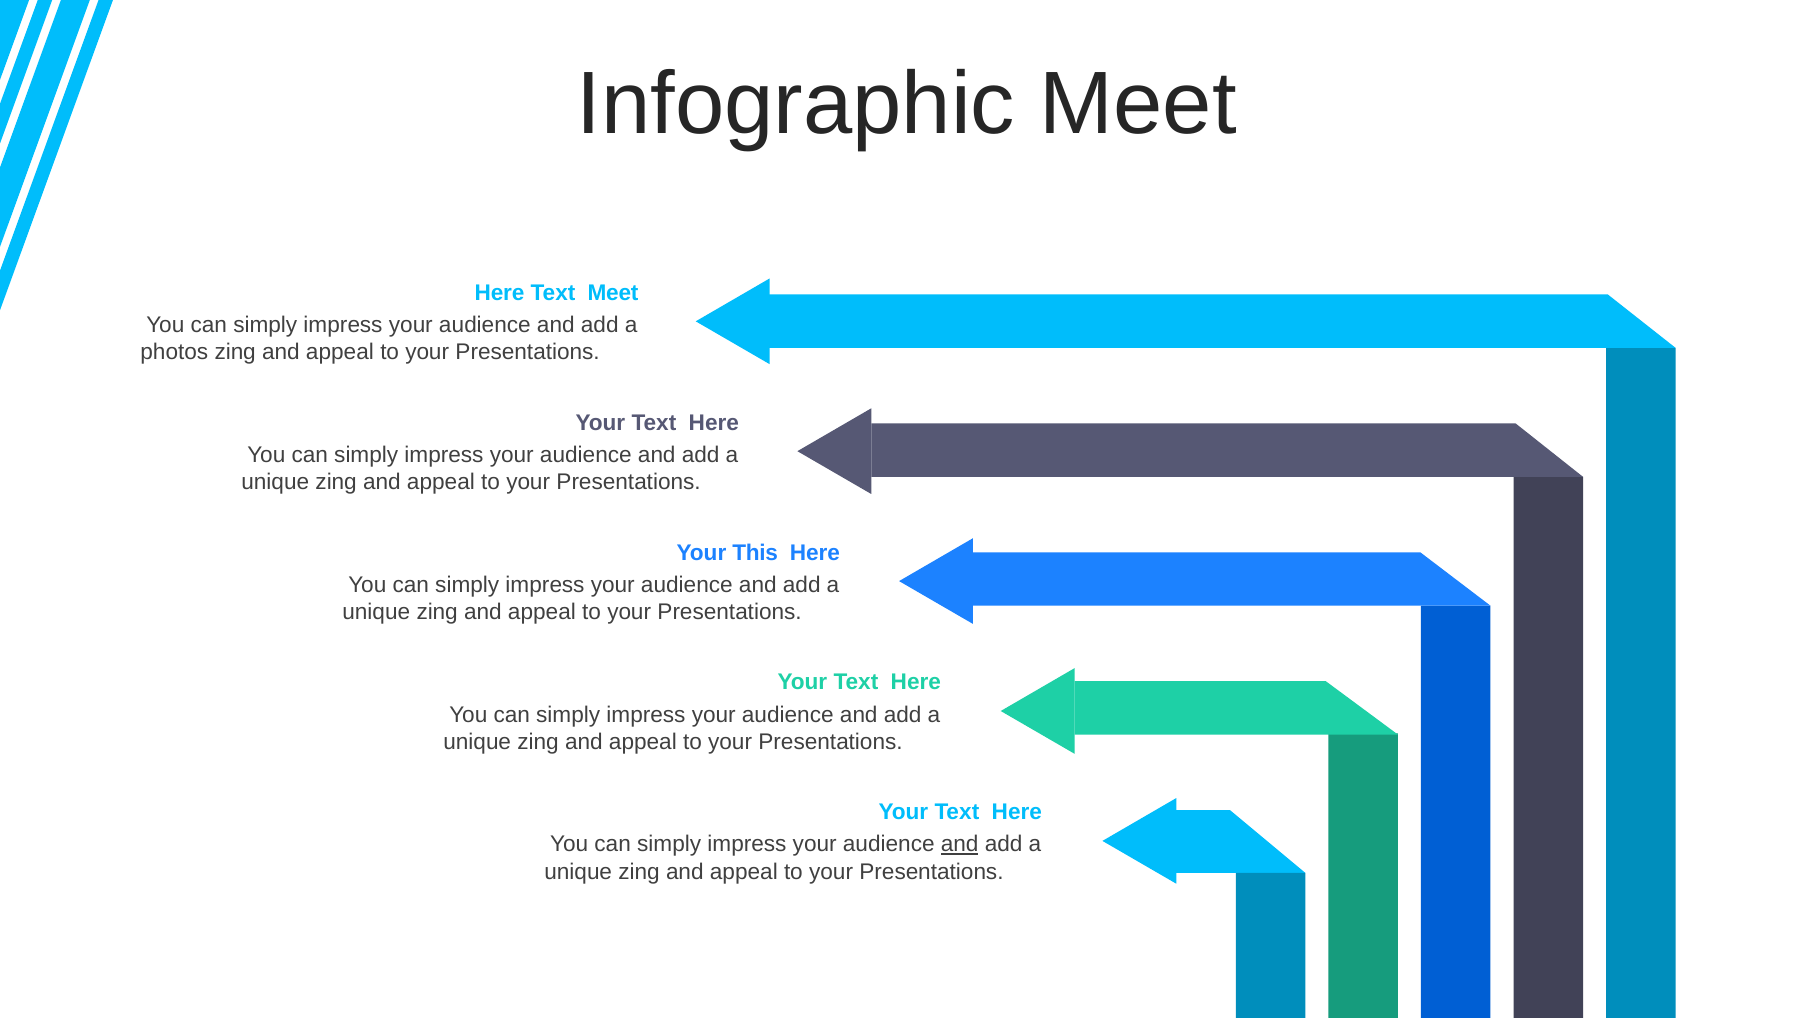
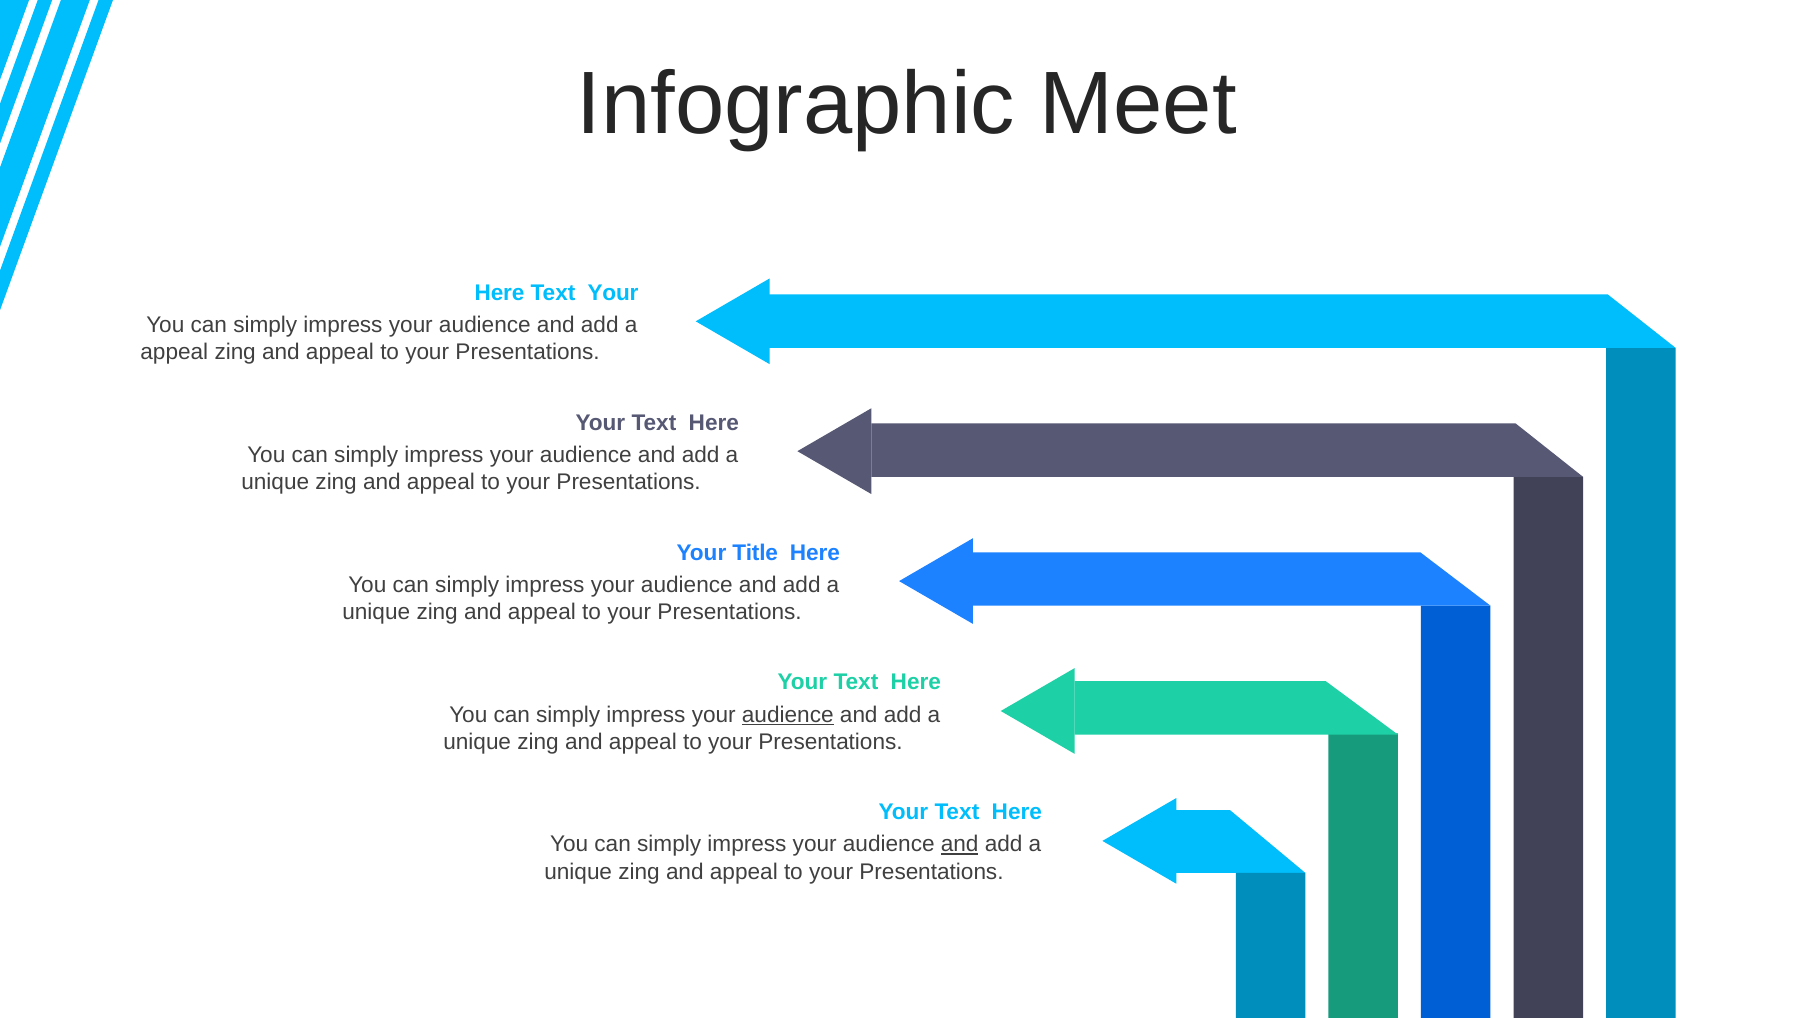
Text Meet: Meet -> Your
photos at (174, 352): photos -> appeal
This: This -> Title
audience at (788, 715) underline: none -> present
